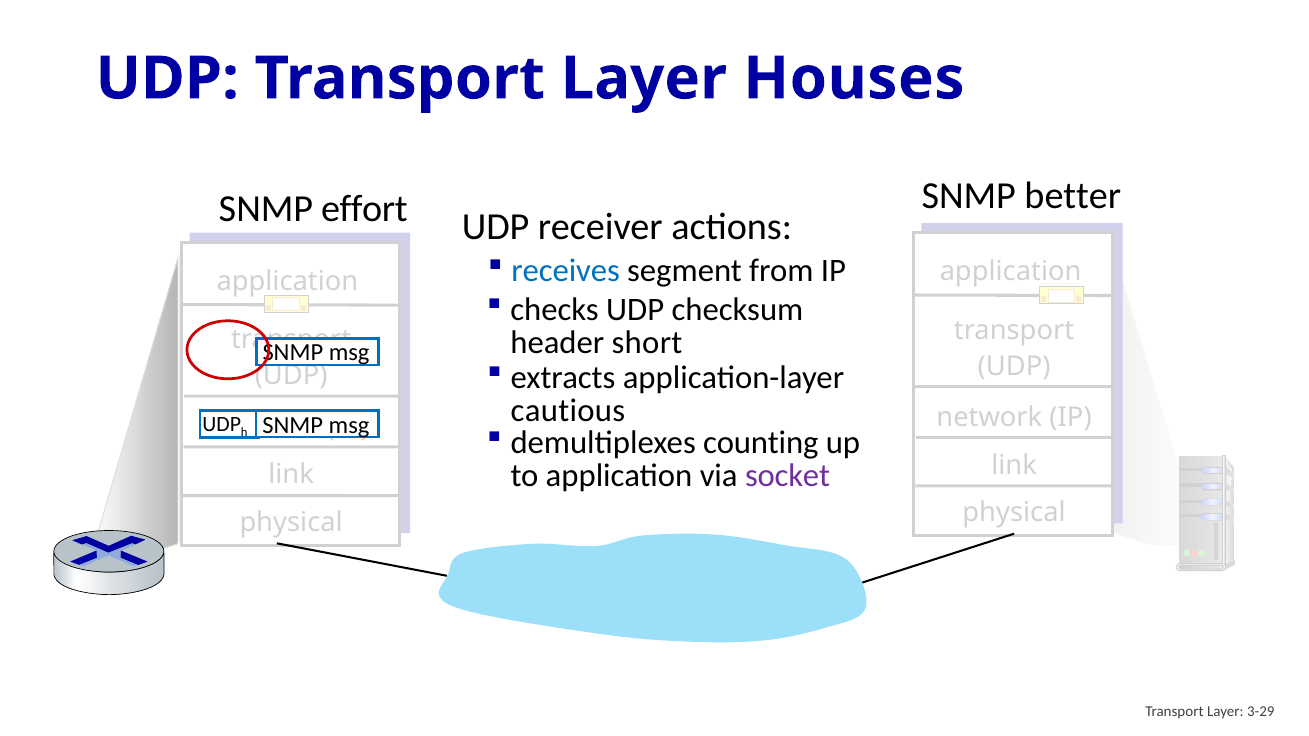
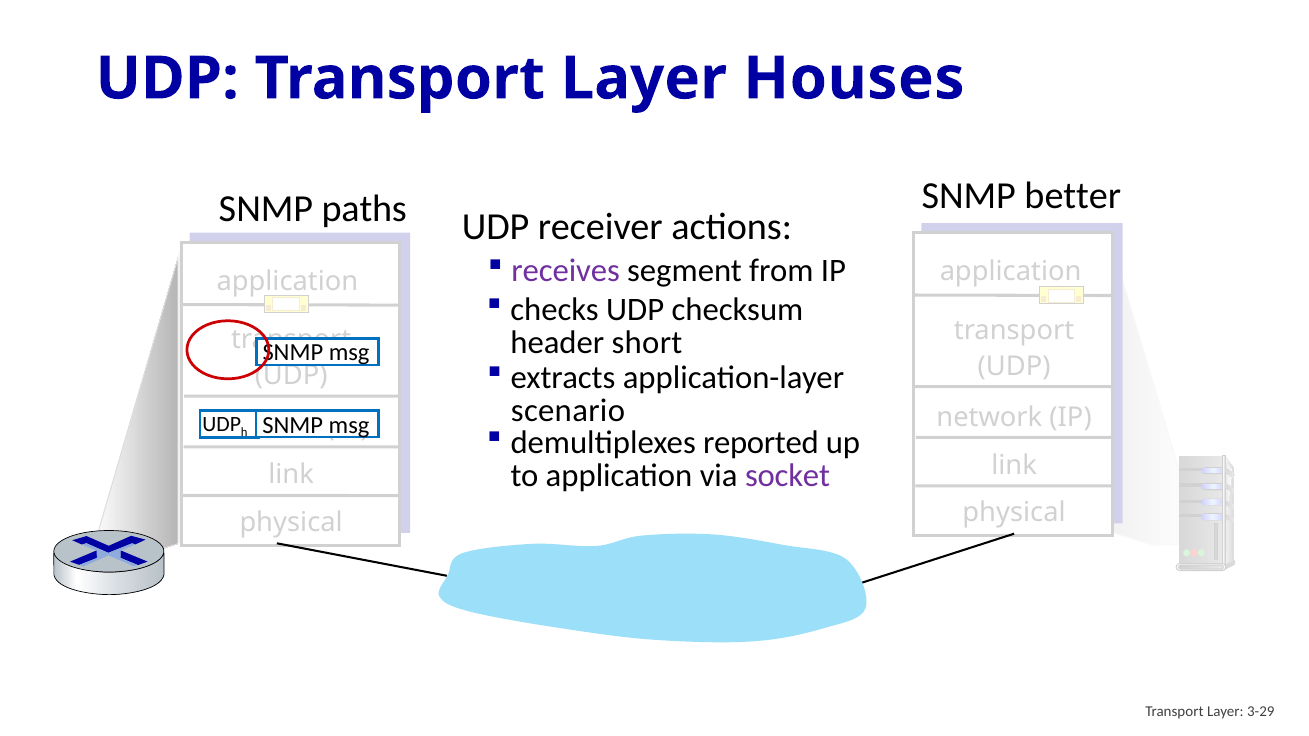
effort: effort -> paths
receives colour: blue -> purple
cautious: cautious -> scenario
counting: counting -> reported
